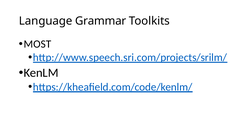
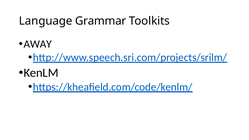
MOST: MOST -> AWAY
